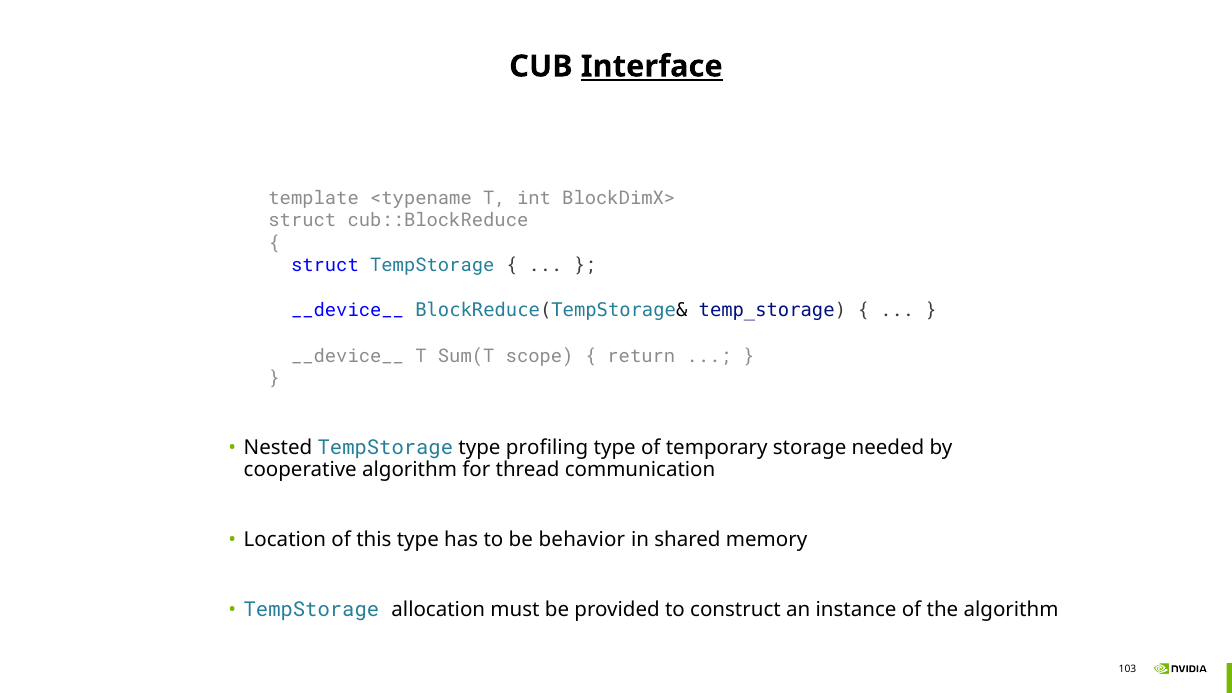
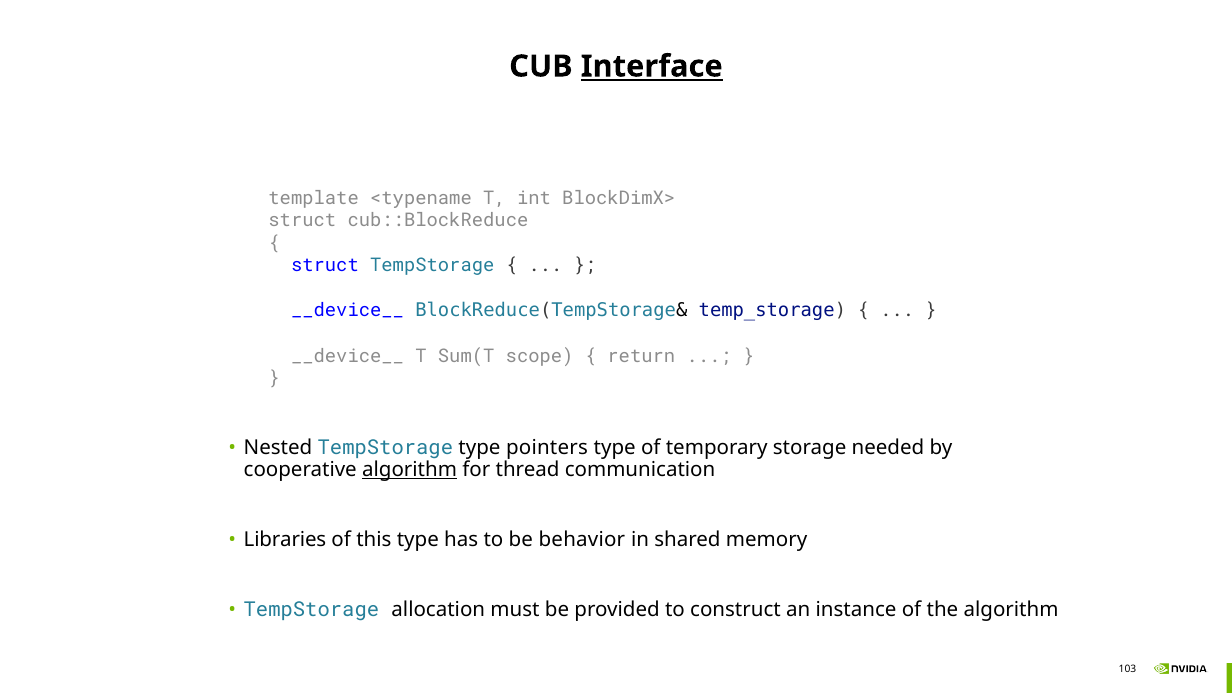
profiling: profiling -> pointers
algorithm at (410, 470) underline: none -> present
Location: Location -> Libraries
